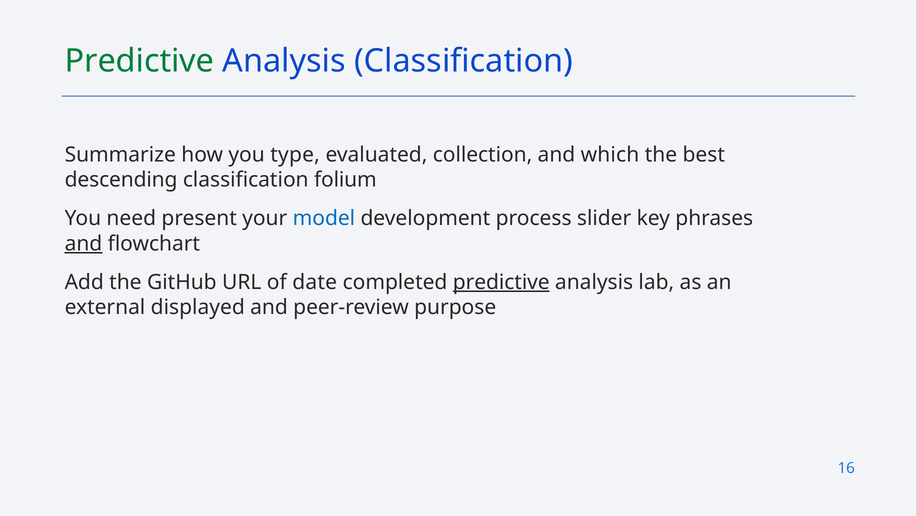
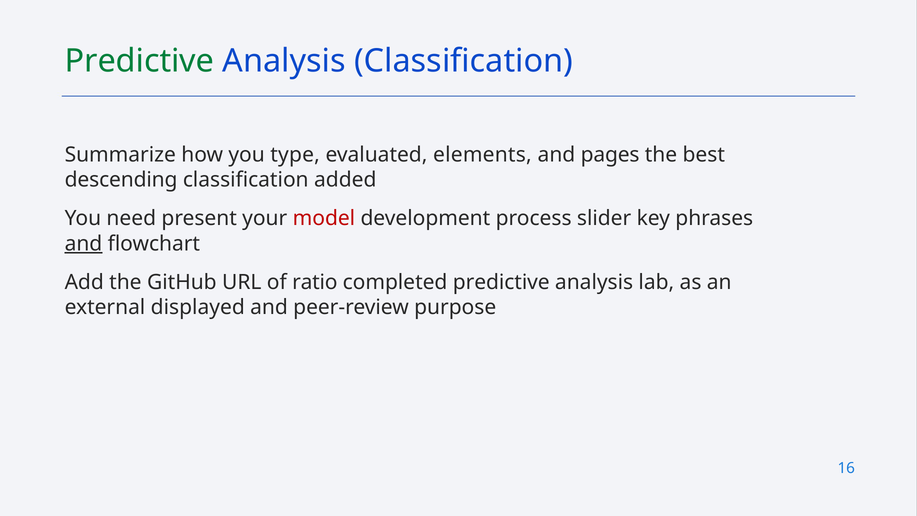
collection: collection -> elements
which: which -> pages
folium: folium -> added
model colour: blue -> red
date: date -> ratio
predictive at (501, 282) underline: present -> none
